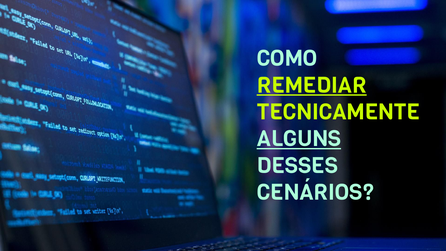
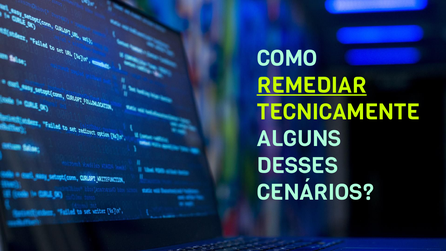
ALGUNS underline: present -> none
